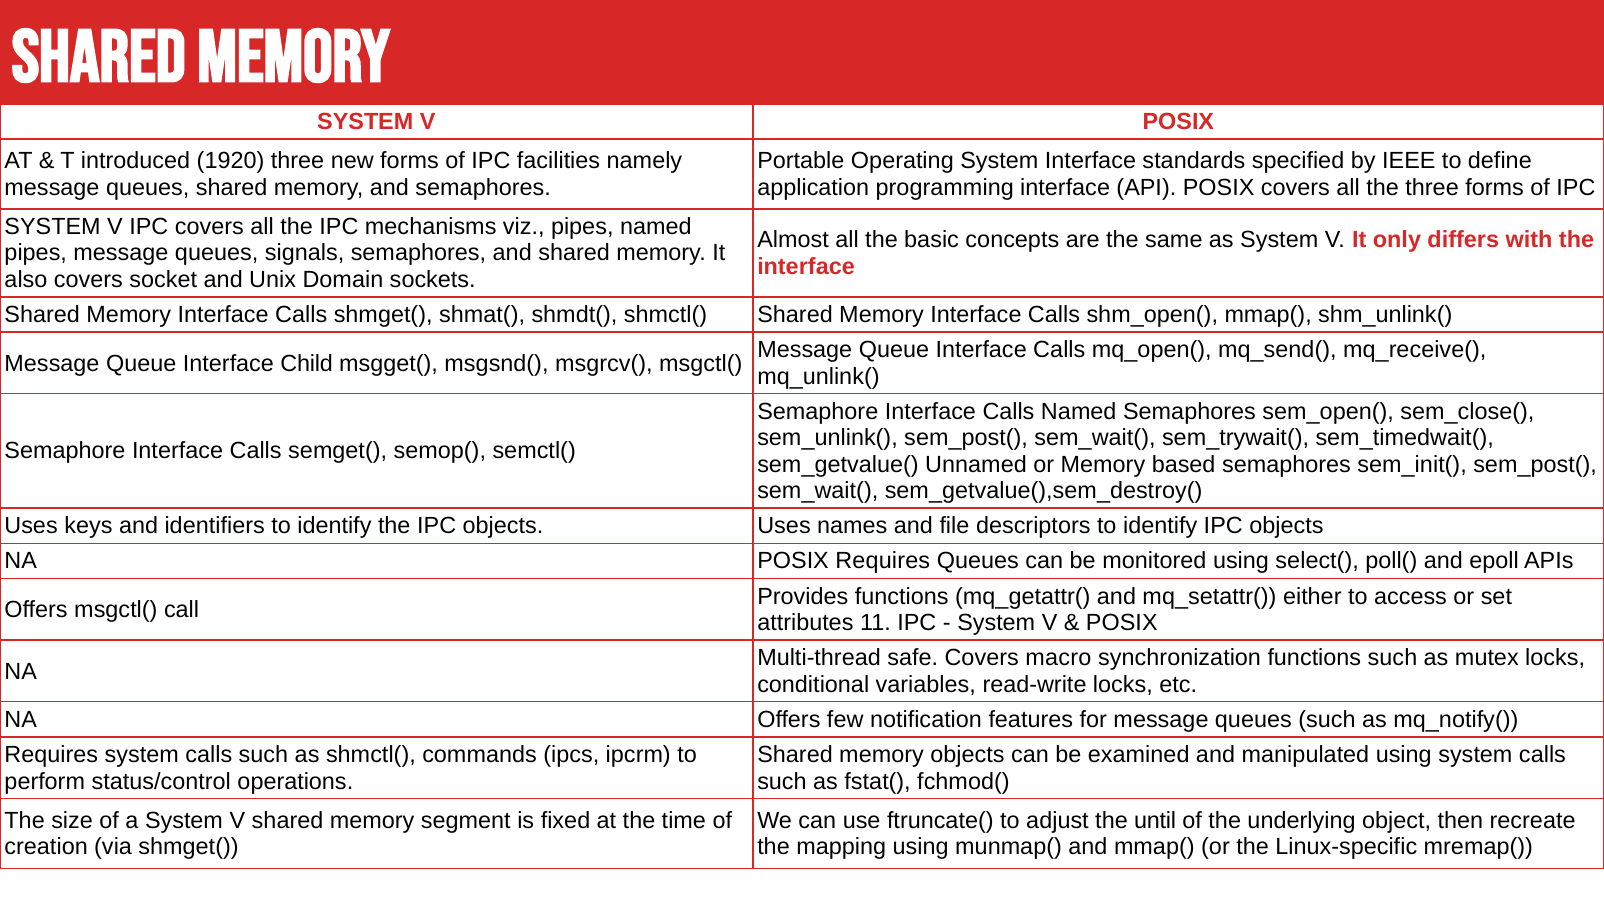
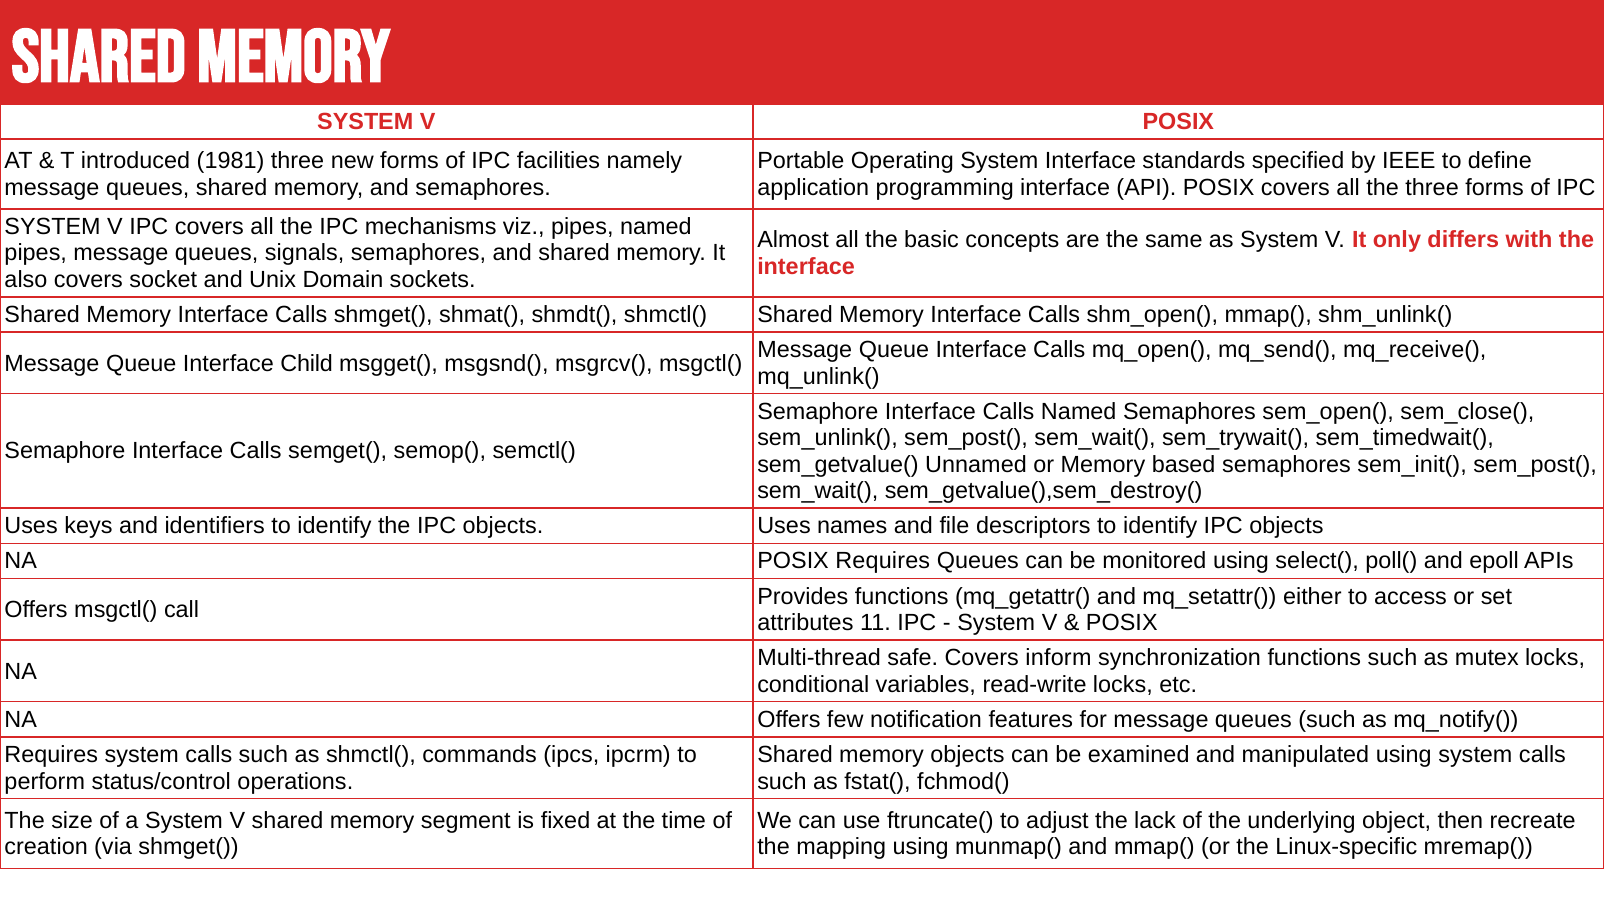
1920: 1920 -> 1981
macro: macro -> inform
until: until -> lack
